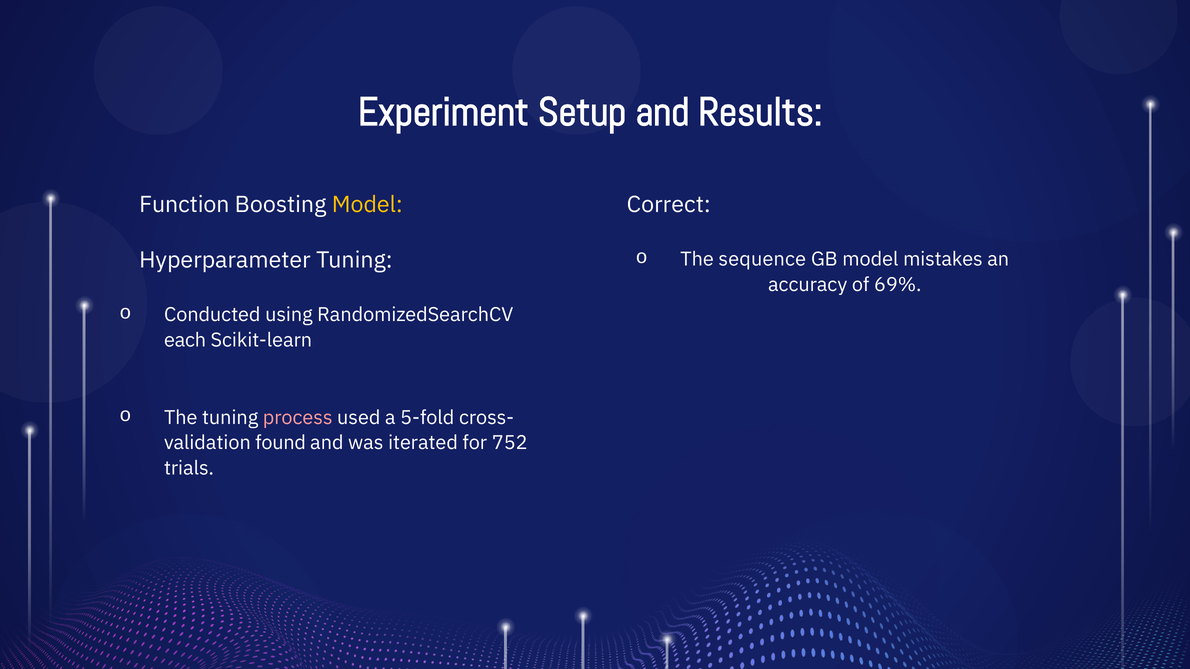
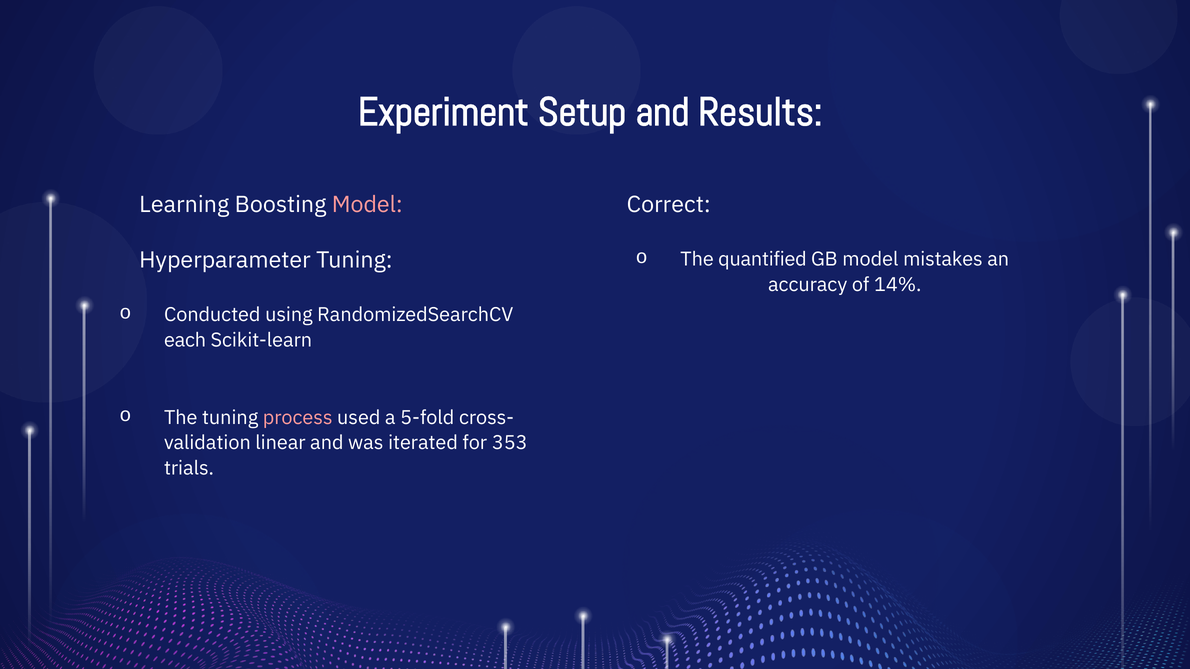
Function: Function -> Learning
Model at (367, 205) colour: yellow -> pink
sequence: sequence -> quantified
69%: 69% -> 14%
found: found -> linear
752: 752 -> 353
